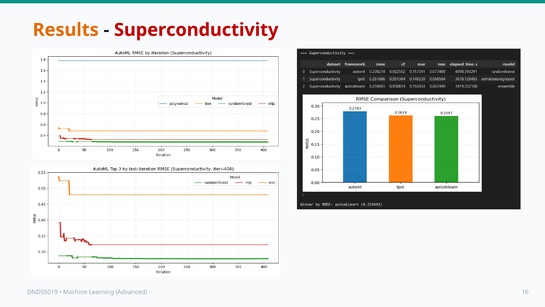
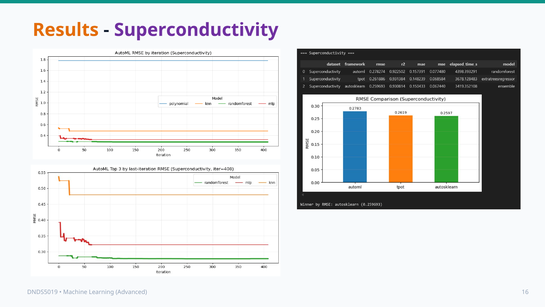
Superconductivity colour: red -> purple
